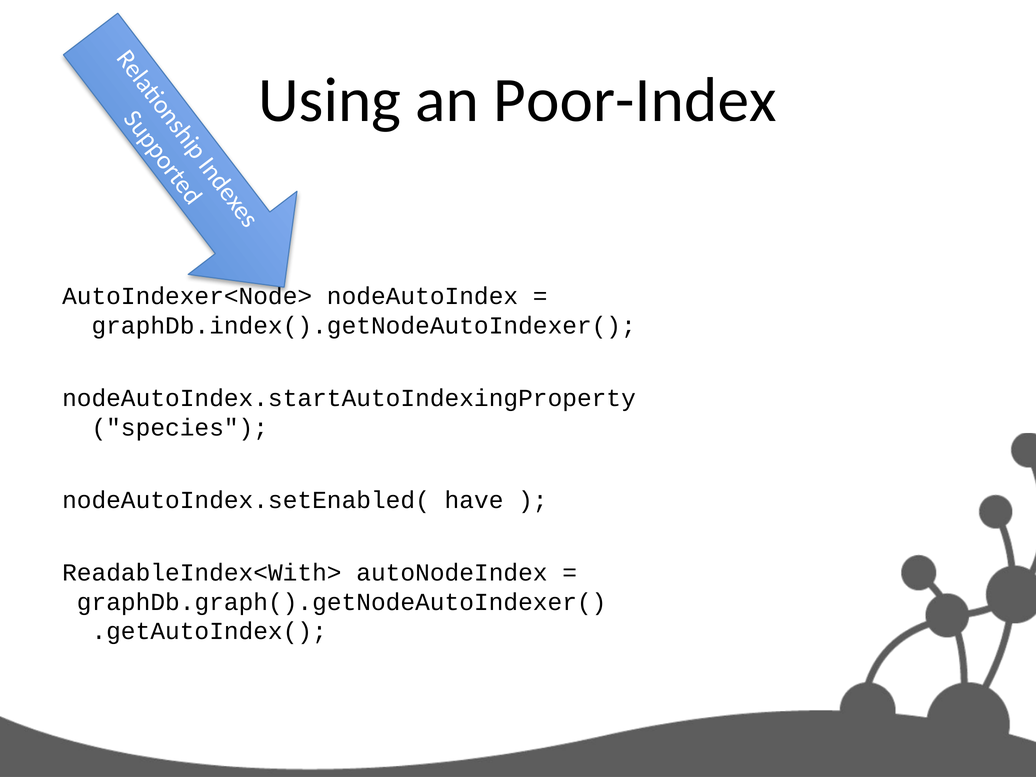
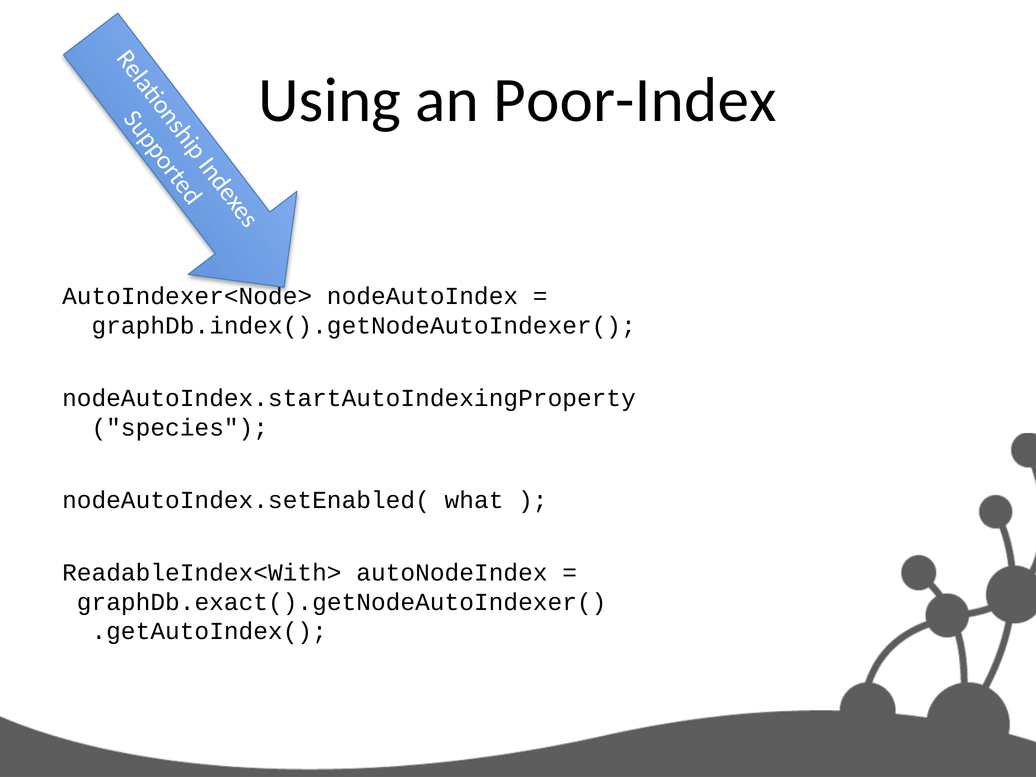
have: have -> what
graphDb.graph().getNodeAutoIndexer(: graphDb.graph().getNodeAutoIndexer( -> graphDb.exact().getNodeAutoIndexer(
